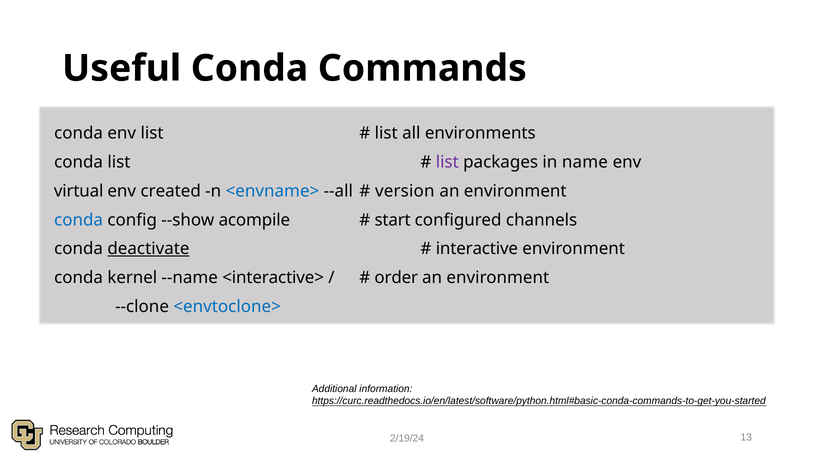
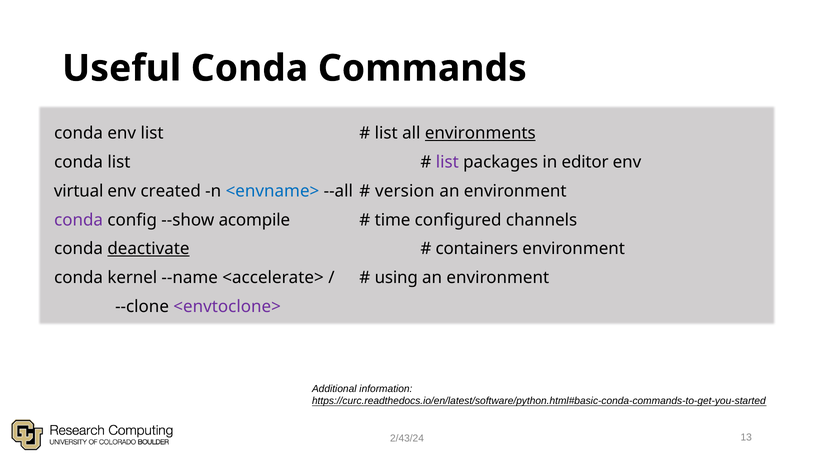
environments underline: none -> present
name: name -> editor
conda at (79, 220) colour: blue -> purple
start: start -> time
interactive: interactive -> containers
<interactive>: <interactive> -> <accelerate>
order: order -> using
<envtoclone> colour: blue -> purple
2/19/24: 2/19/24 -> 2/43/24
